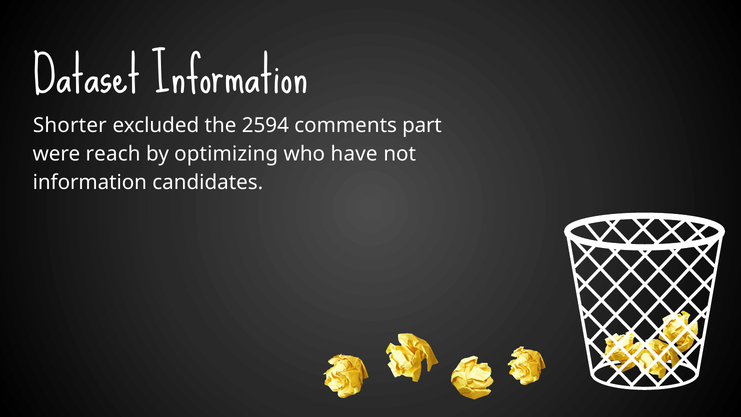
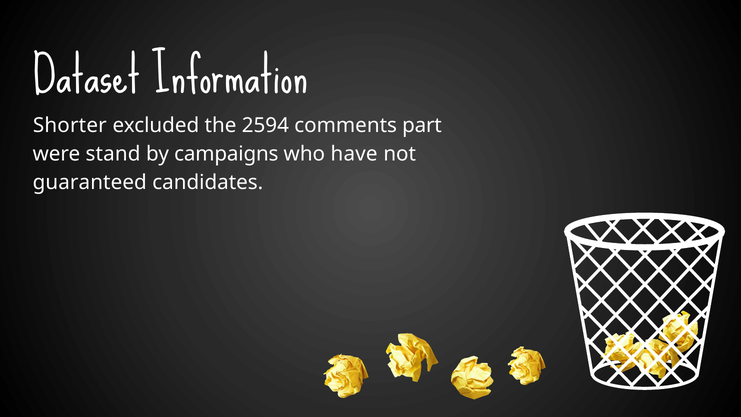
reach: reach -> stand
optimizing: optimizing -> campaigns
information at (90, 182): information -> guaranteed
